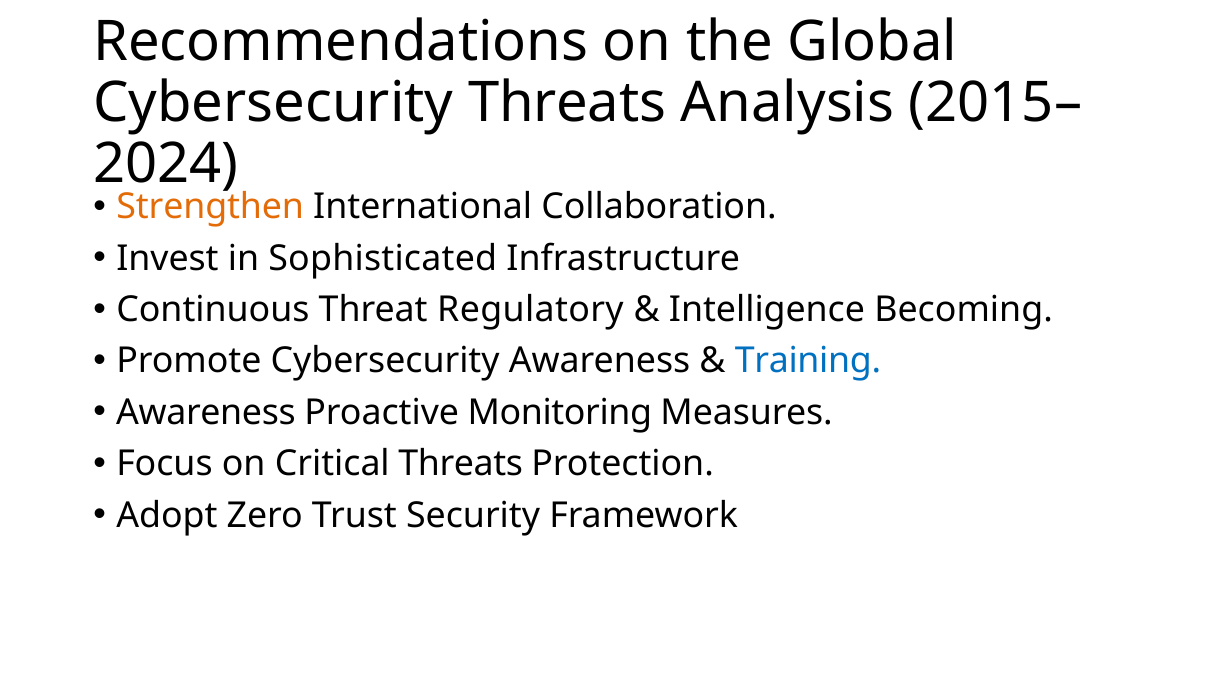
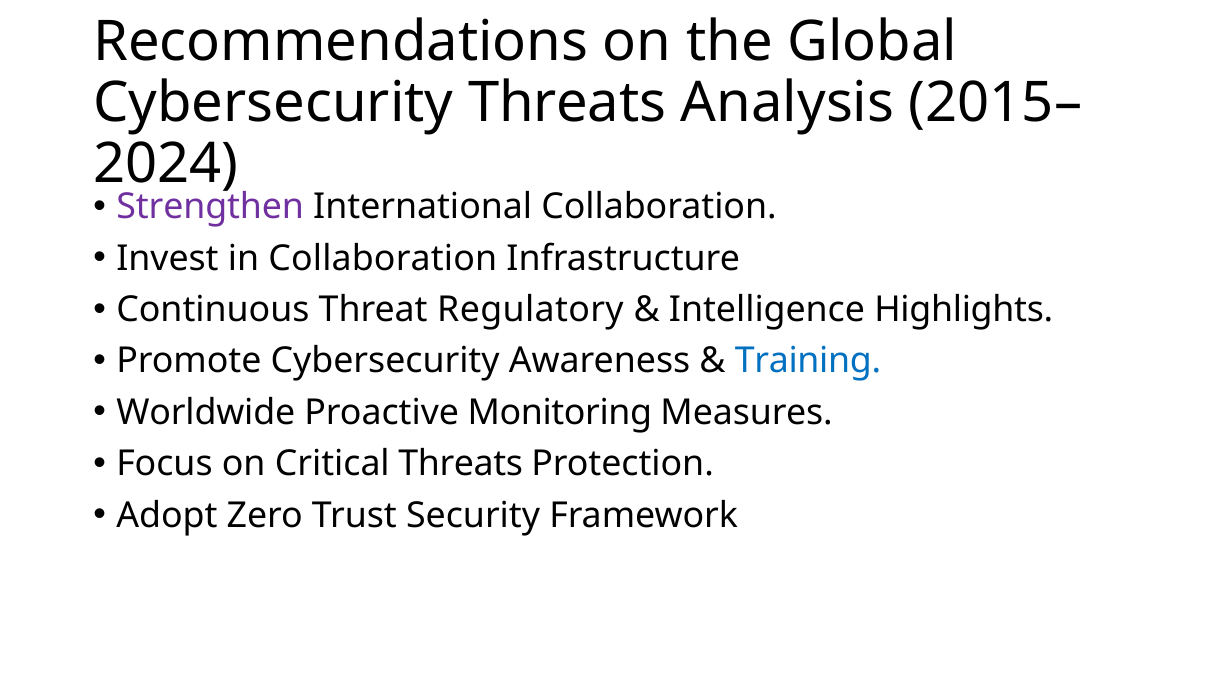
Strengthen colour: orange -> purple
in Sophisticated: Sophisticated -> Collaboration
Becoming: Becoming -> Highlights
Awareness at (206, 413): Awareness -> Worldwide
